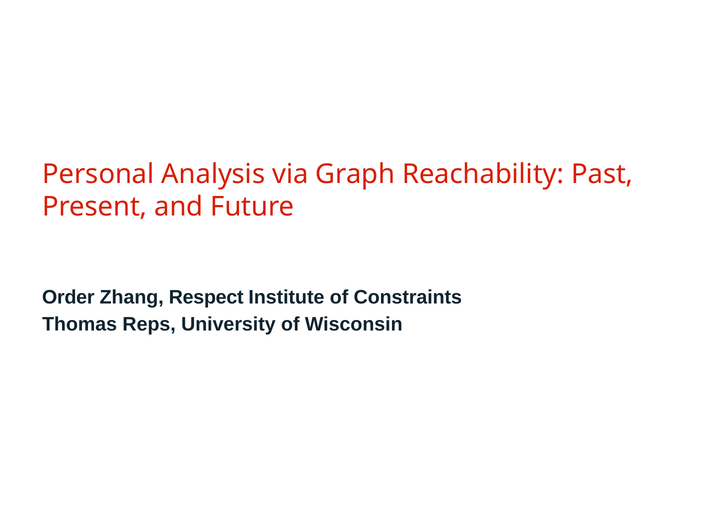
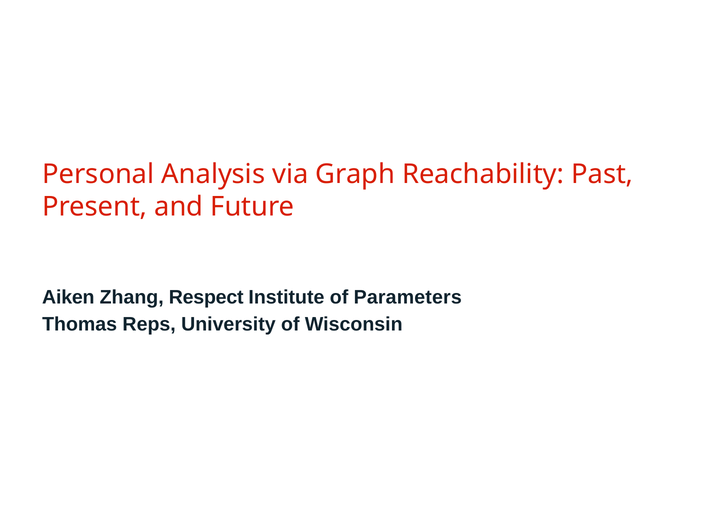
Order: Order -> Aiken
Constraints: Constraints -> Parameters
